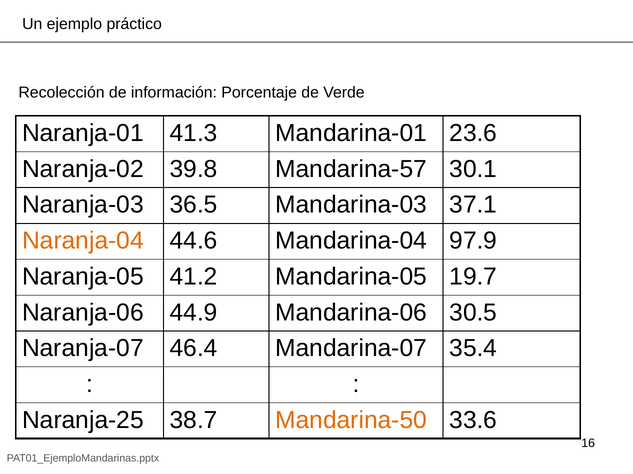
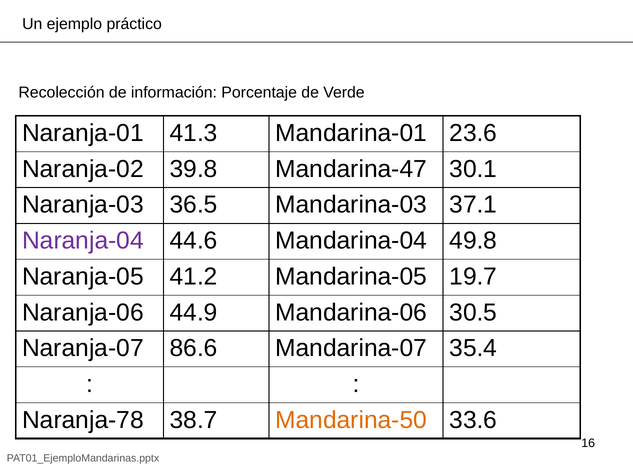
Mandarina-57: Mandarina-57 -> Mandarina-47
Naranja-04 colour: orange -> purple
97.9: 97.9 -> 49.8
46.4: 46.4 -> 86.6
Naranja-25: Naranja-25 -> Naranja-78
